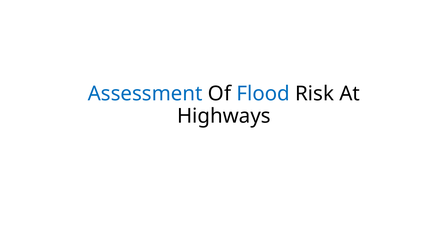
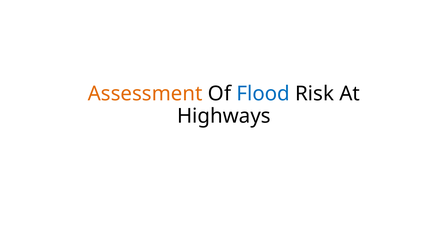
Assessment colour: blue -> orange
